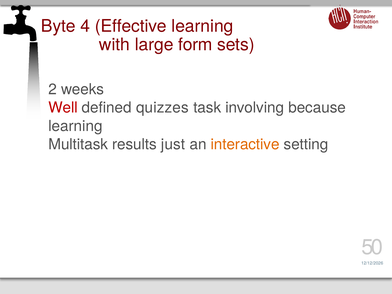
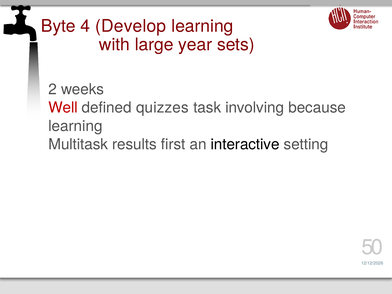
Effective: Effective -> Develop
form: form -> year
just: just -> first
interactive colour: orange -> black
